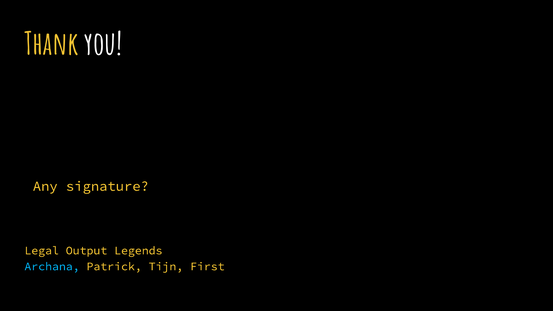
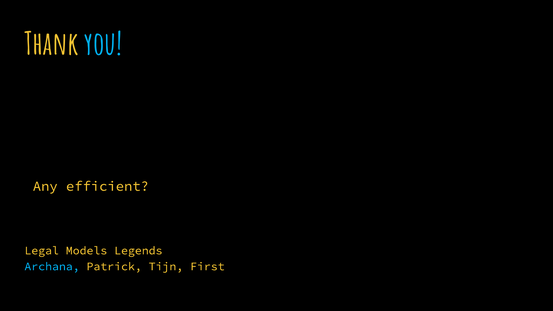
you colour: white -> light blue
signature: signature -> efficient
Output: Output -> Models
